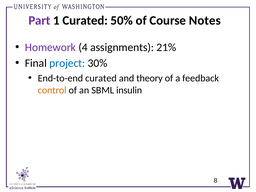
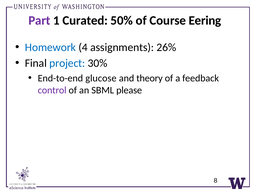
Notes: Notes -> Eering
Homework colour: purple -> blue
21%: 21% -> 26%
End-to-end curated: curated -> glucose
control colour: orange -> purple
insulin: insulin -> please
